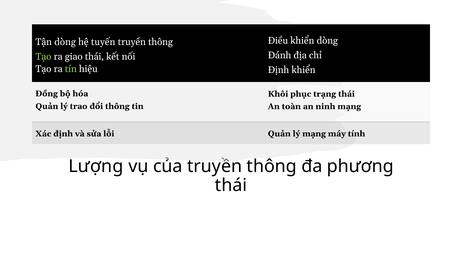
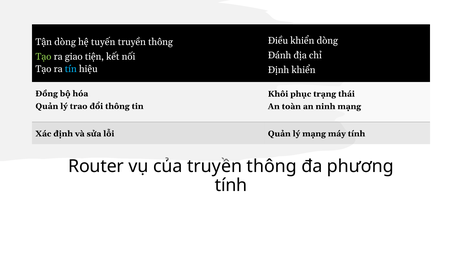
giao thái: thái -> tiện
tín colour: light green -> light blue
Lượng: Lượng -> Router
thái at (231, 185): thái -> tính
